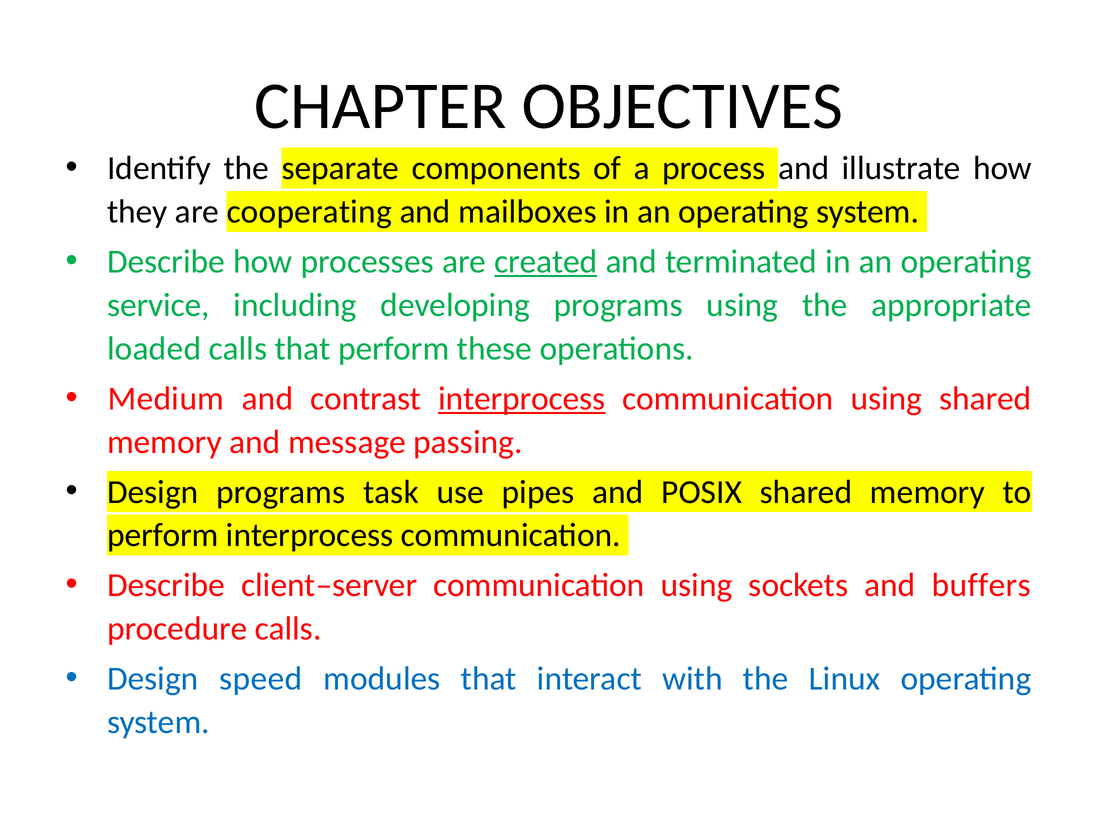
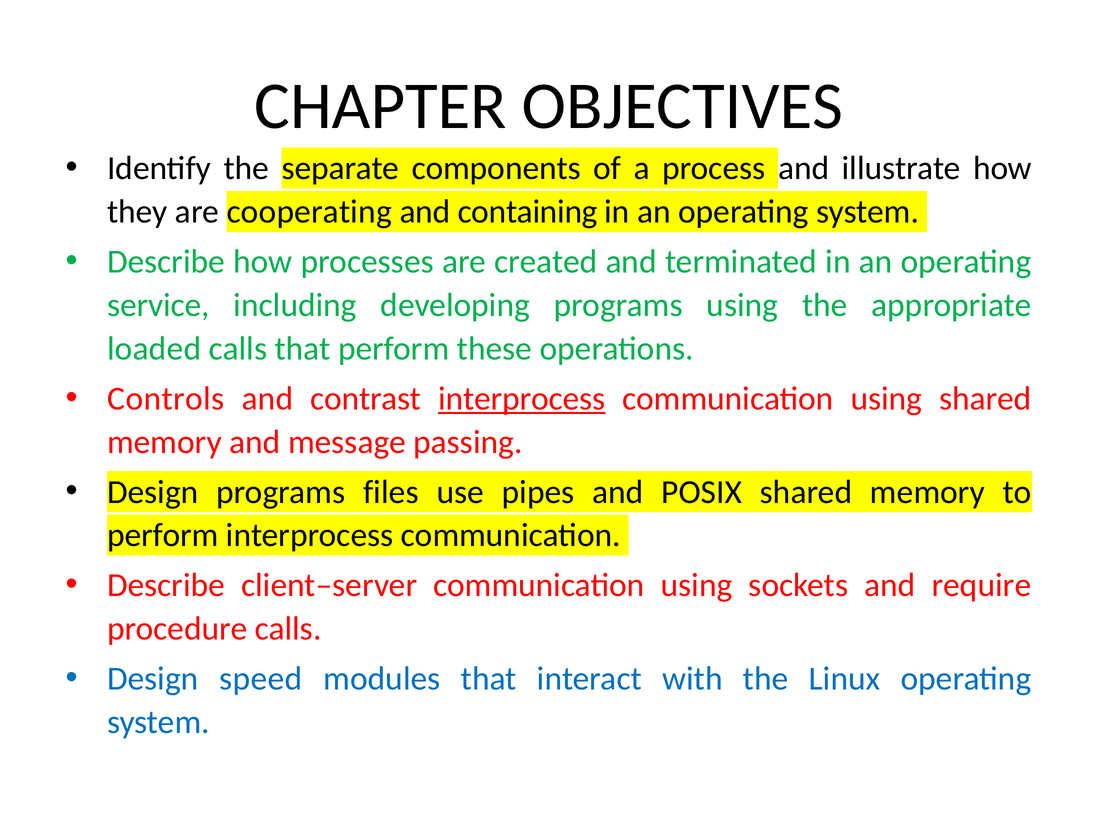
mailboxes: mailboxes -> containing
created underline: present -> none
Medium: Medium -> Controls
task: task -> files
buffers: buffers -> require
